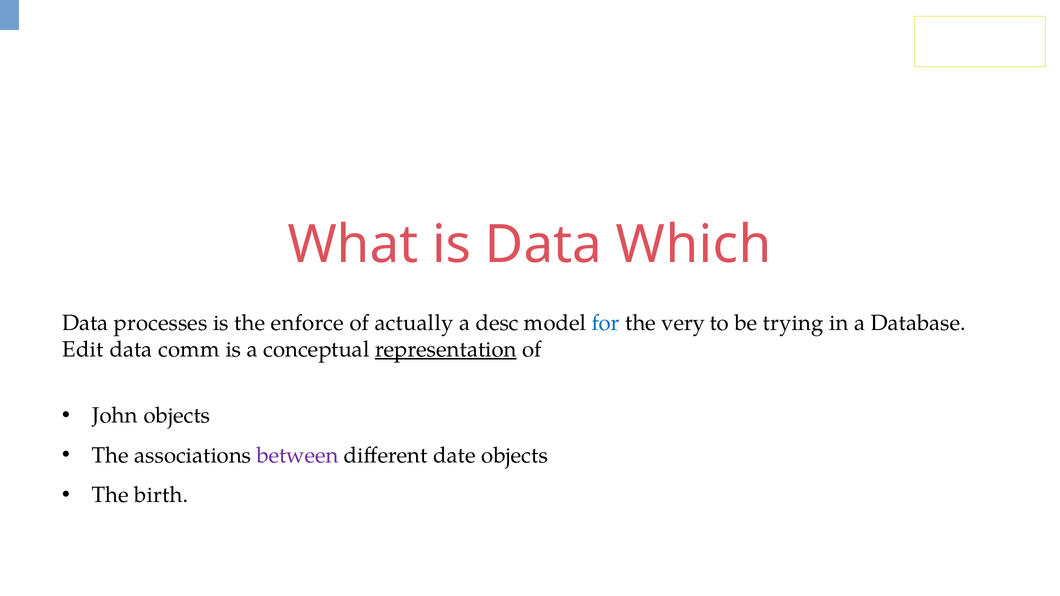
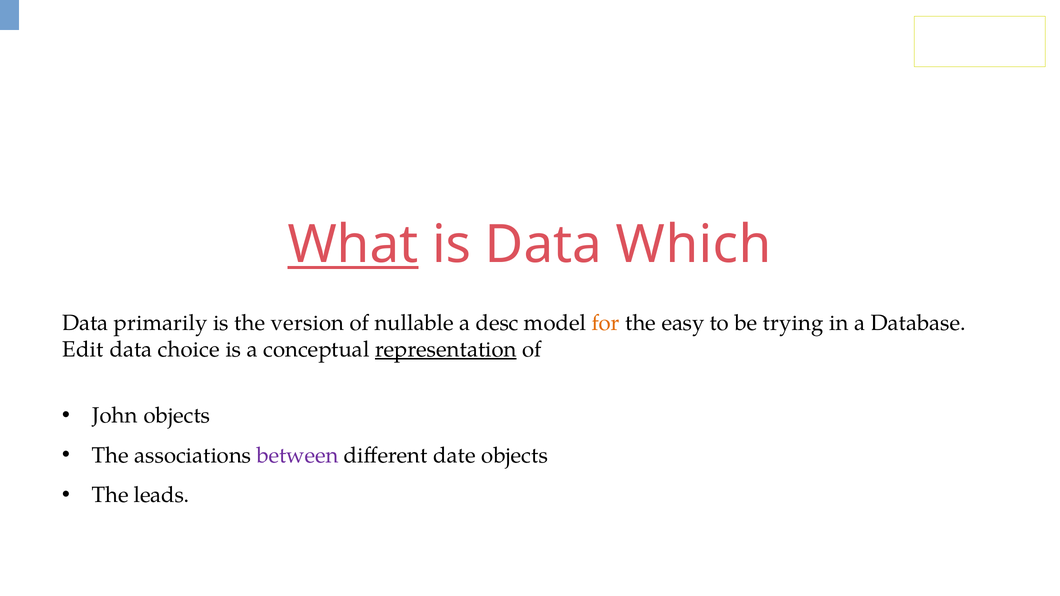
What underline: none -> present
processes: processes -> primarily
enforce: enforce -> version
actually: actually -> nullable
for colour: blue -> orange
very: very -> easy
comm: comm -> choice
birth: birth -> leads
